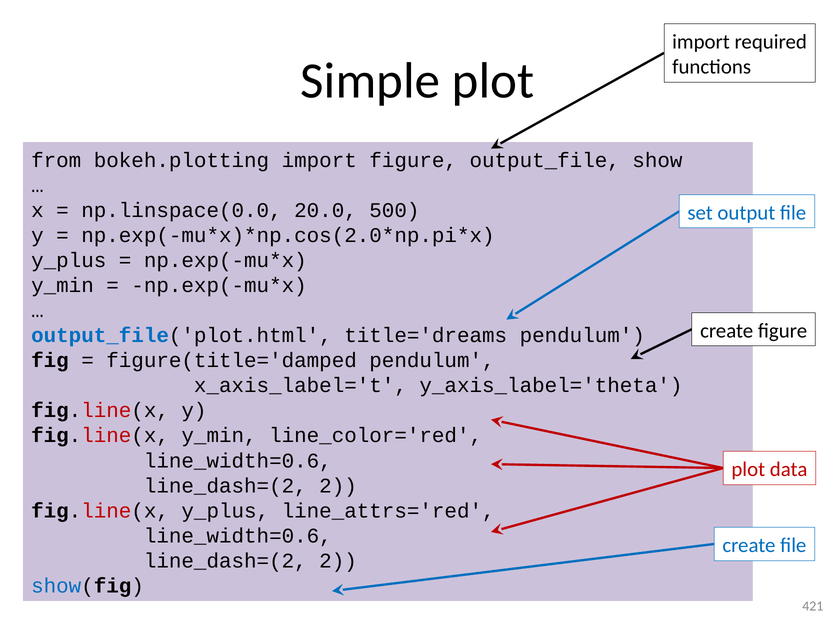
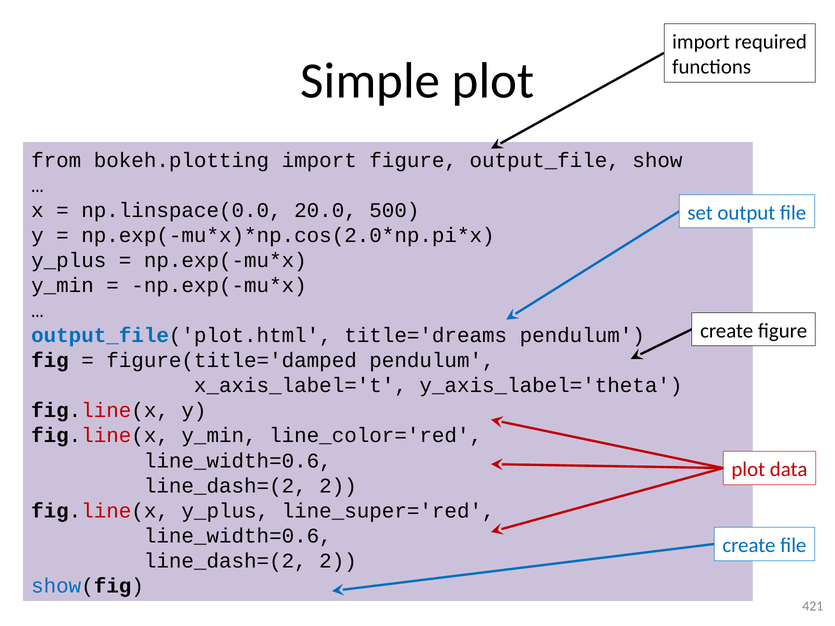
line_attrs='red: line_attrs='red -> line_super='red
